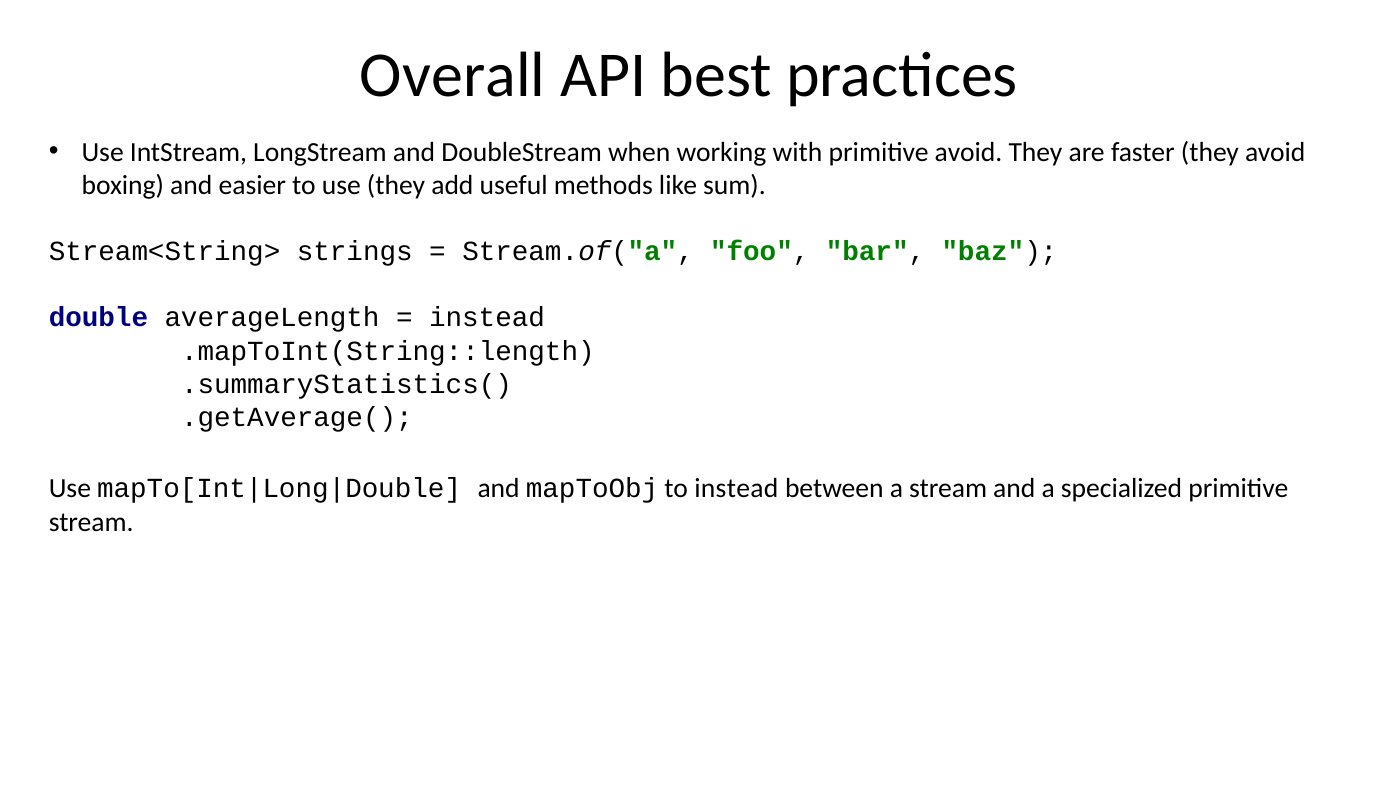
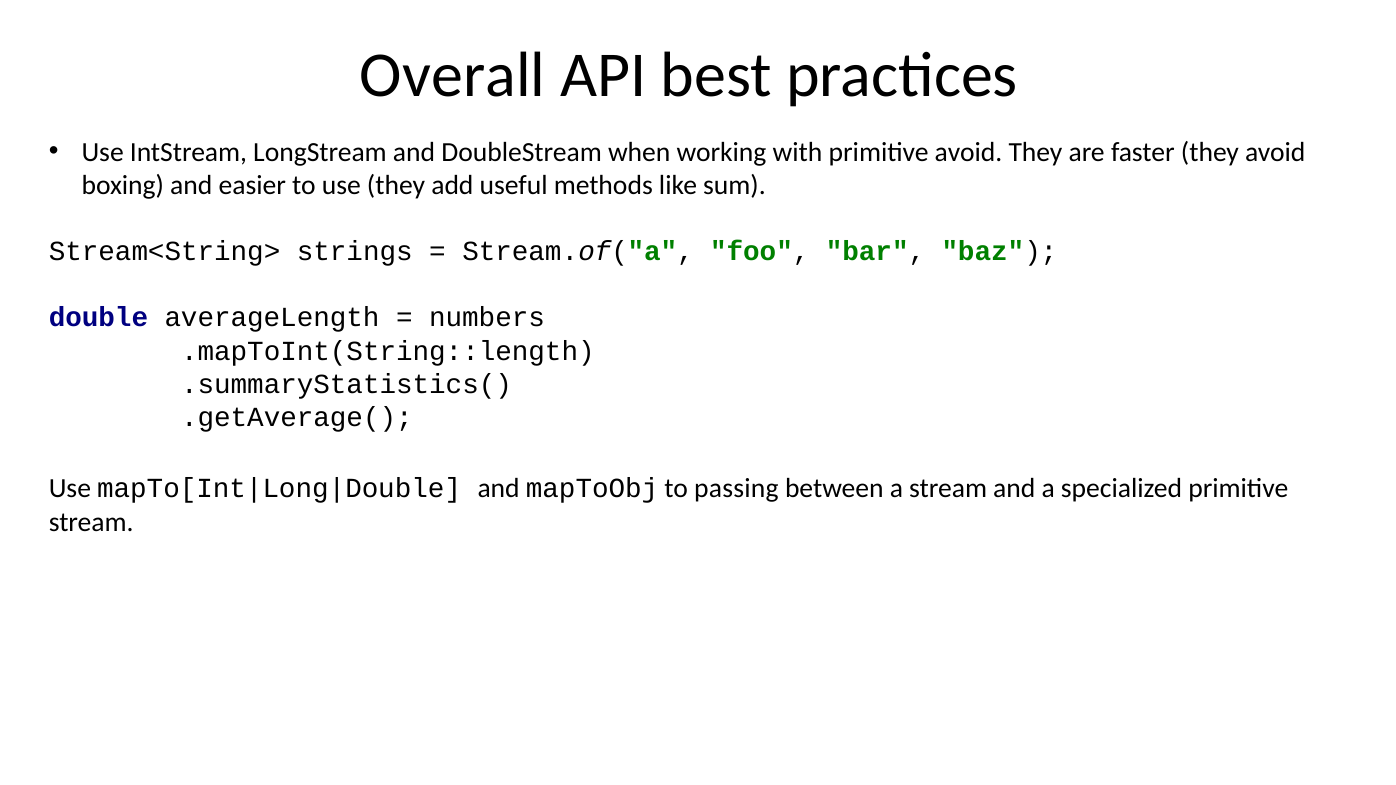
instead at (487, 318): instead -> numbers
to instead: instead -> passing
